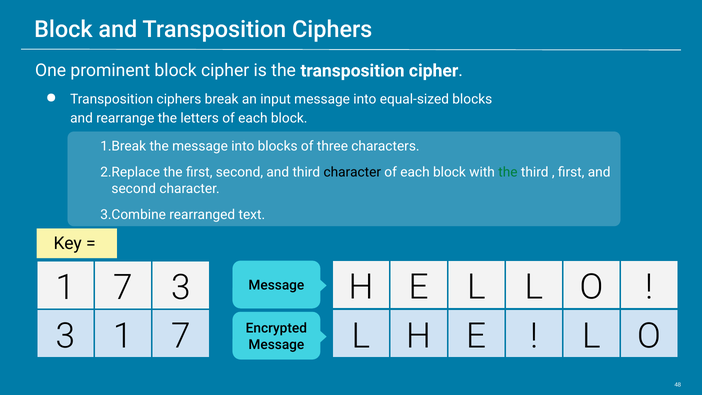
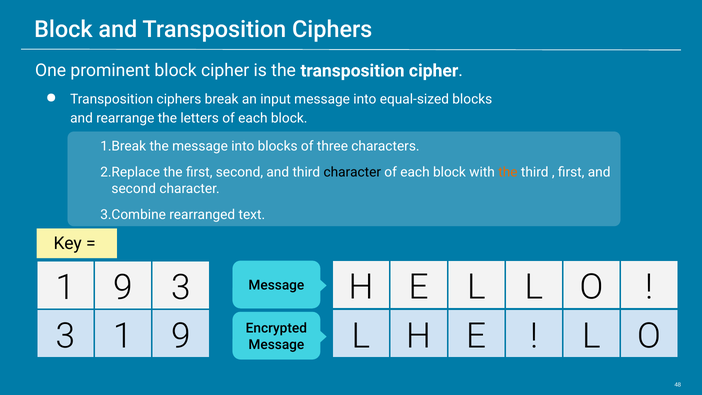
the at (508, 172) colour: green -> orange
7 at (123, 288): 7 -> 9
3 1 7: 7 -> 9
